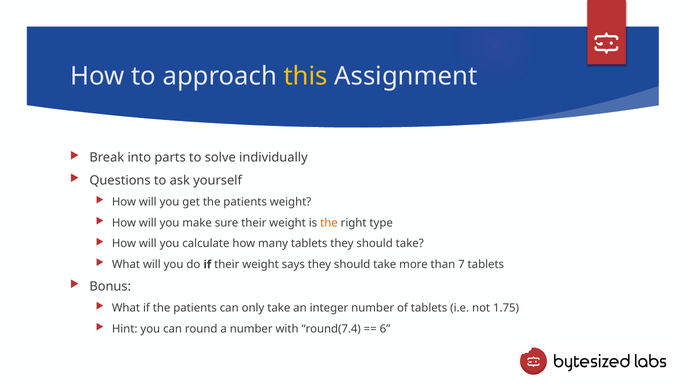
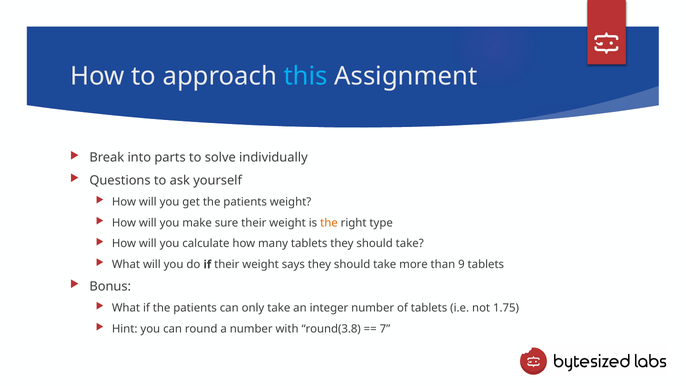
this colour: yellow -> light blue
7: 7 -> 9
round(7.4: round(7.4 -> round(3.8
6: 6 -> 7
